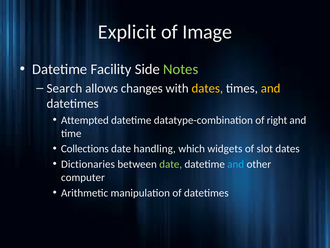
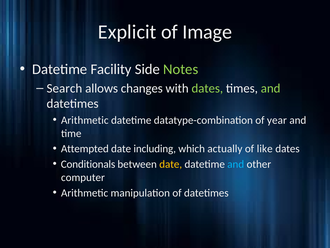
dates at (207, 88) colour: yellow -> light green
and at (271, 88) colour: yellow -> light green
Attempted at (85, 120): Attempted -> Arithmetic
right: right -> year
Collections: Collections -> Attempted
handling: handling -> including
widgets: widgets -> actually
slot: slot -> like
Dictionaries: Dictionaries -> Conditionals
date at (171, 164) colour: light green -> yellow
